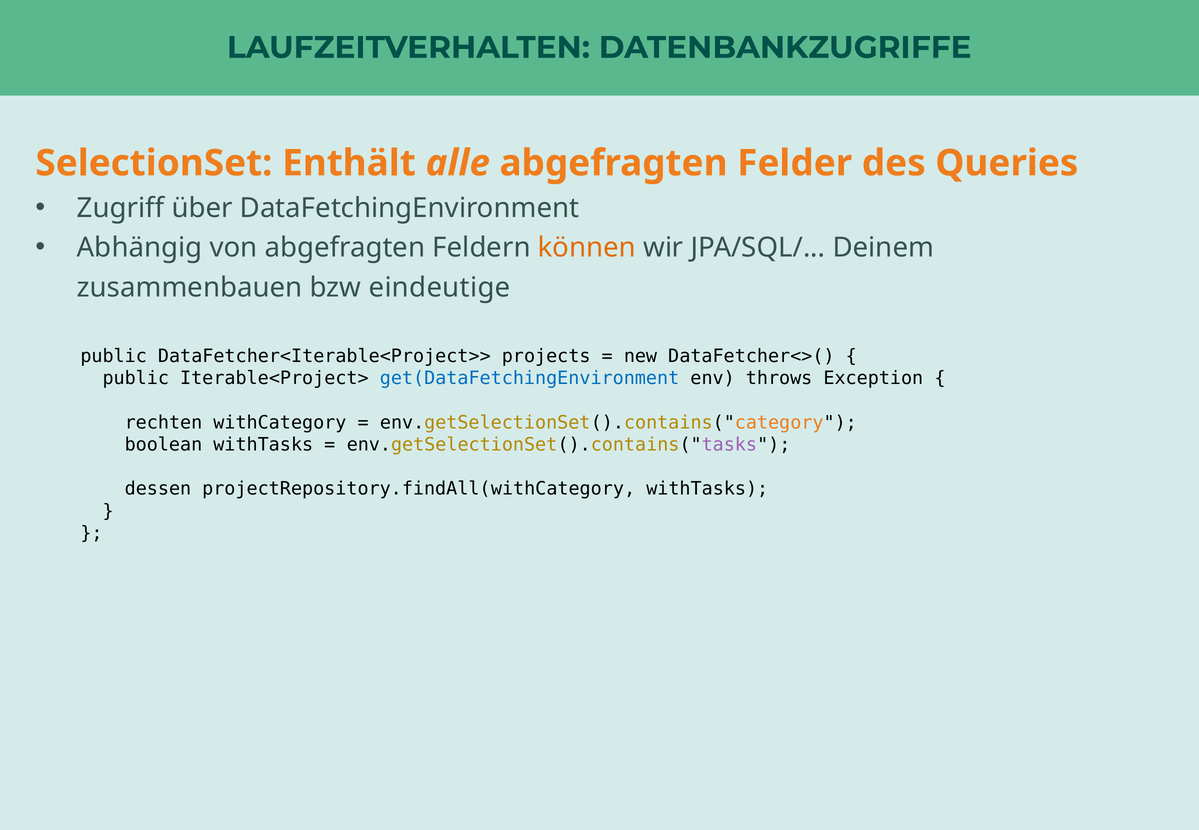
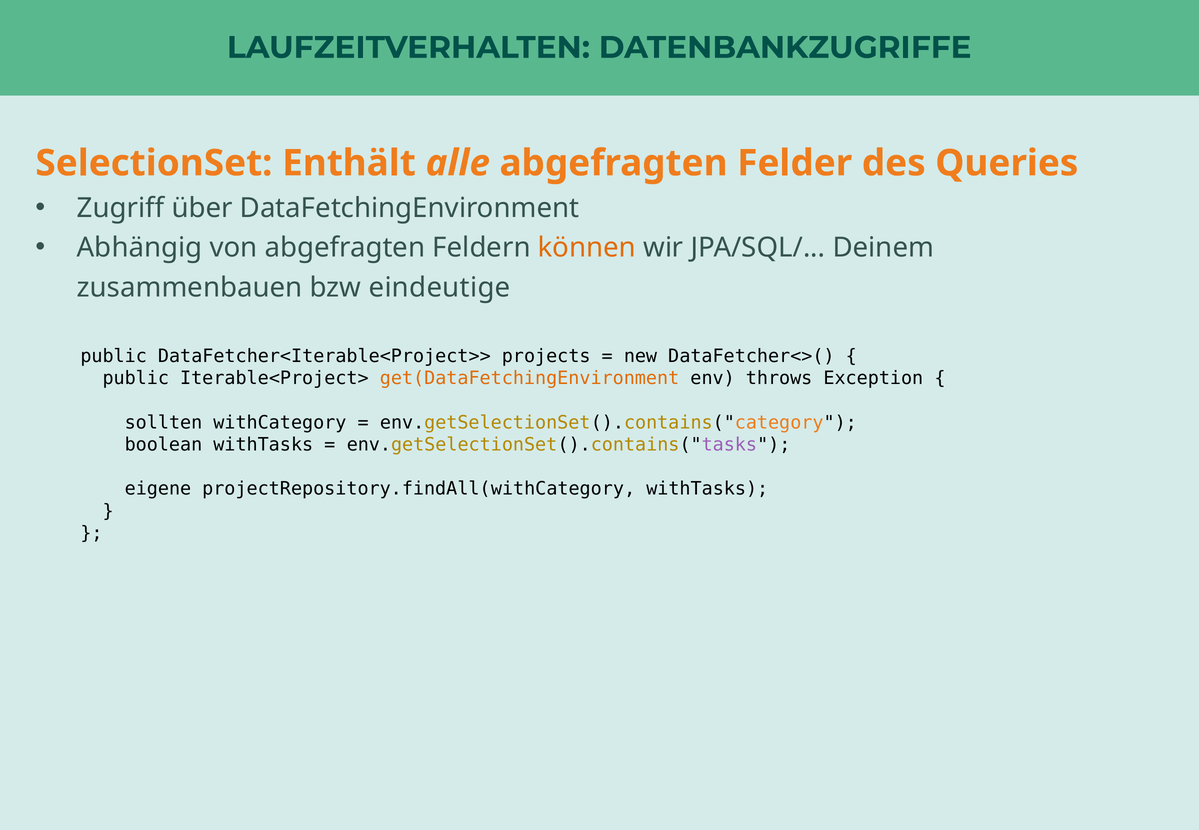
get(DataFetchingEnvironment colour: blue -> orange
rechten: rechten -> sollten
dessen: dessen -> eigene
